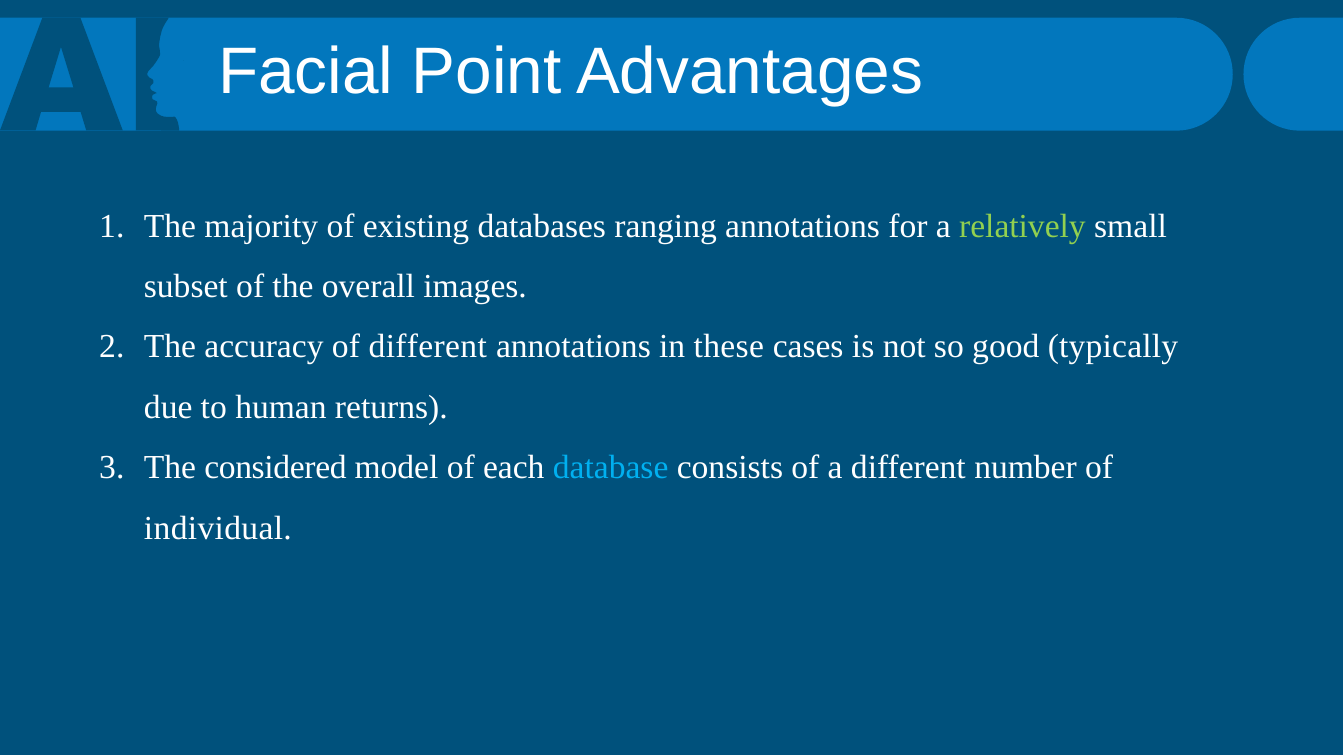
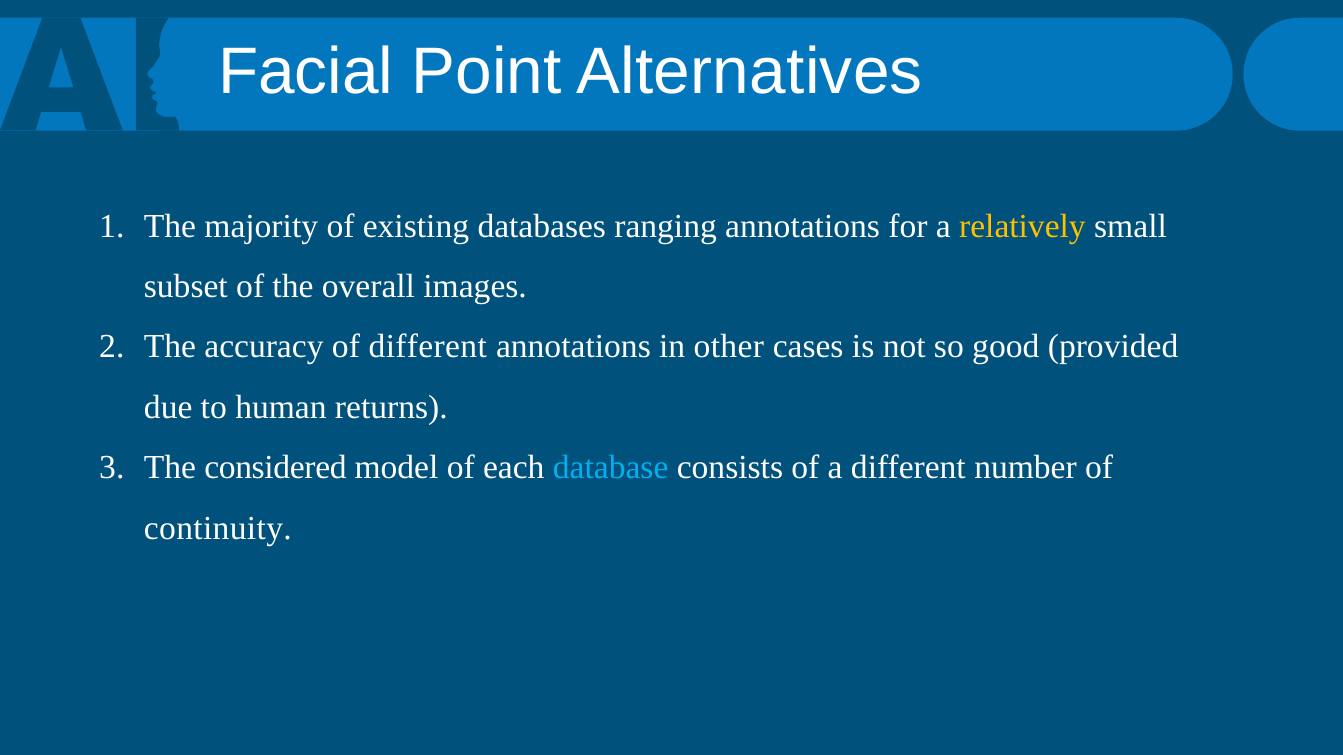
Advantages: Advantages -> Alternatives
relatively colour: light green -> yellow
these: these -> other
typically: typically -> provided
individual: individual -> continuity
